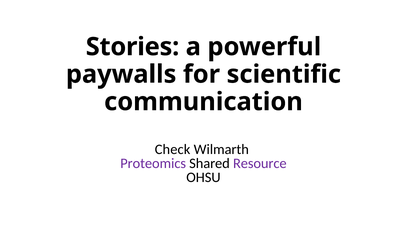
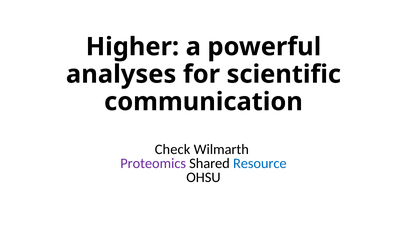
Stories: Stories -> Higher
paywalls: paywalls -> analyses
Resource colour: purple -> blue
